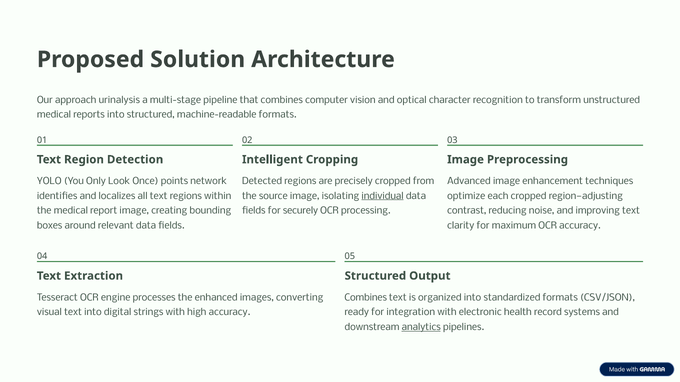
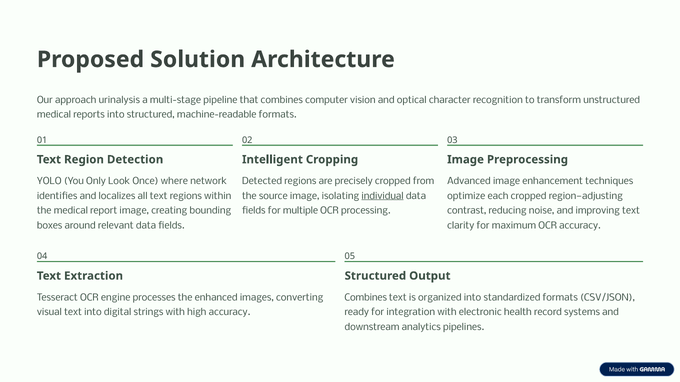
points: points -> where
securely: securely -> multiple
analytics underline: present -> none
